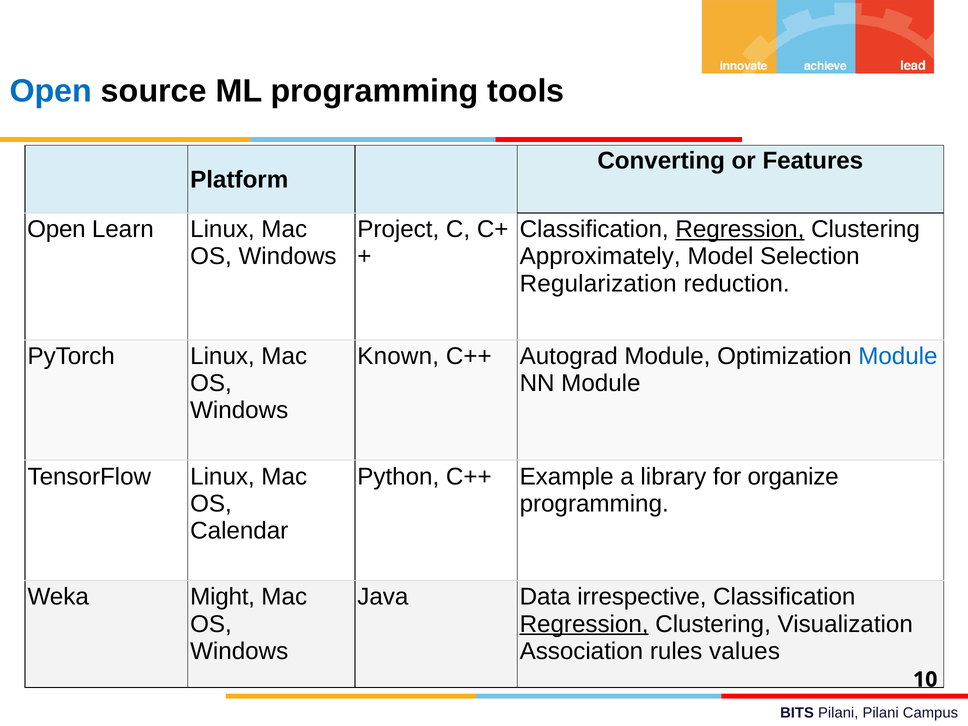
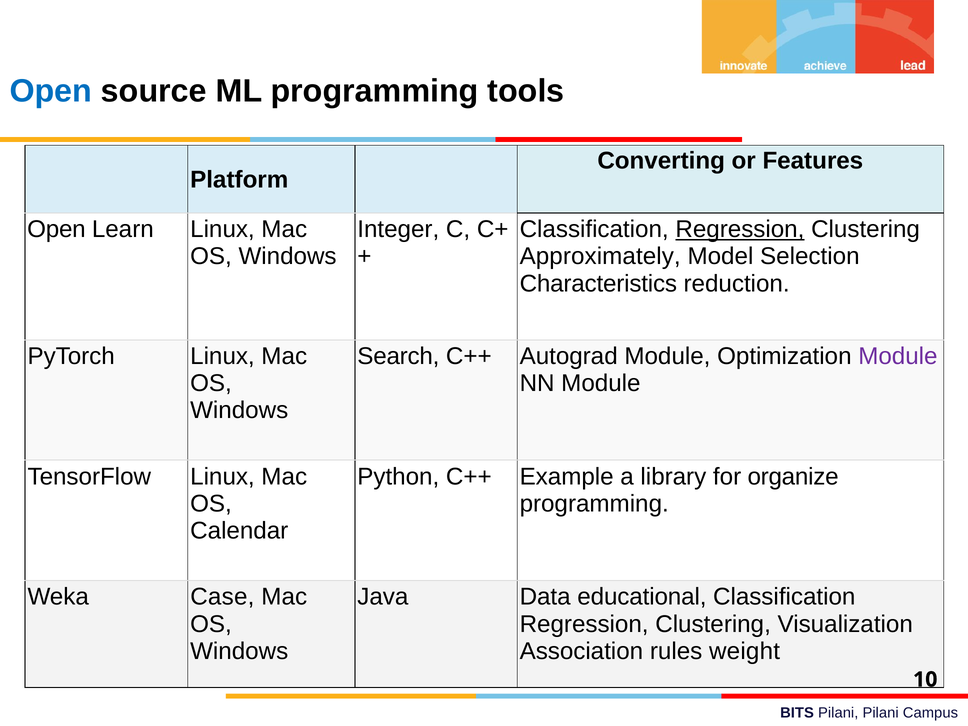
Project: Project -> Integer
Regularization: Regularization -> Characteristics
Known: Known -> Search
Module at (898, 356) colour: blue -> purple
Might: Might -> Case
irrespective: irrespective -> educational
Regression at (584, 624) underline: present -> none
values: values -> weight
